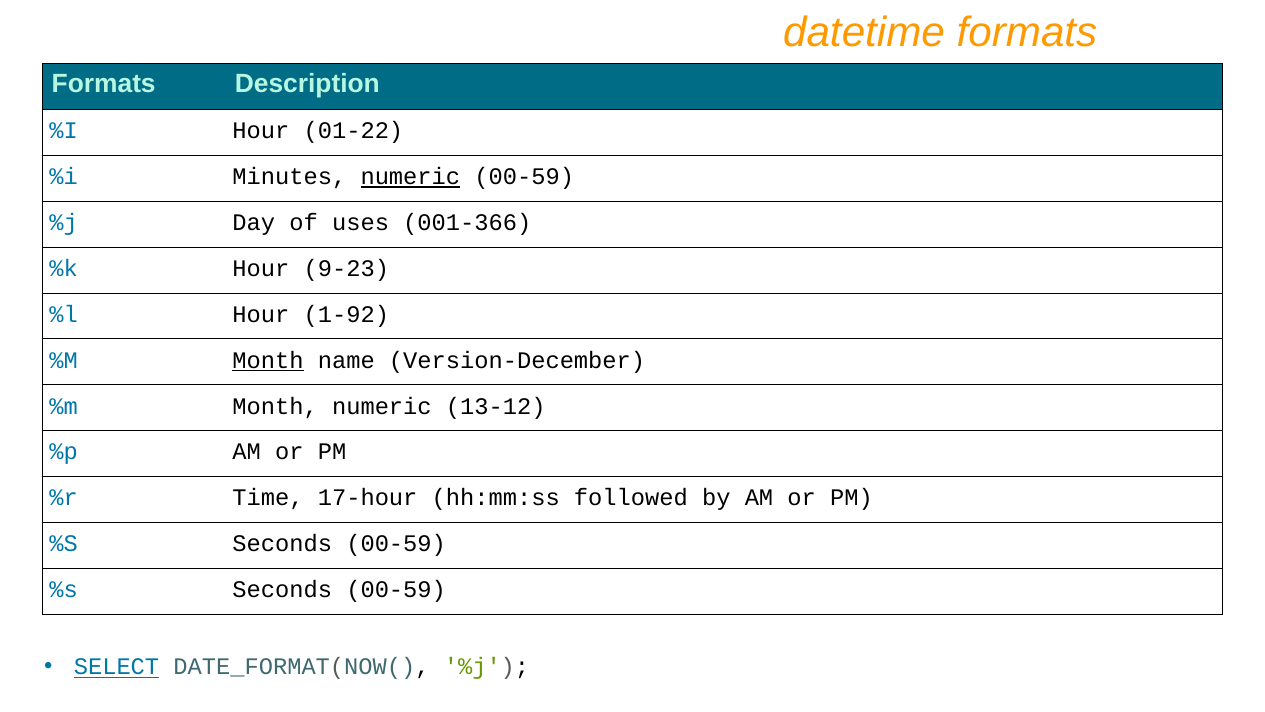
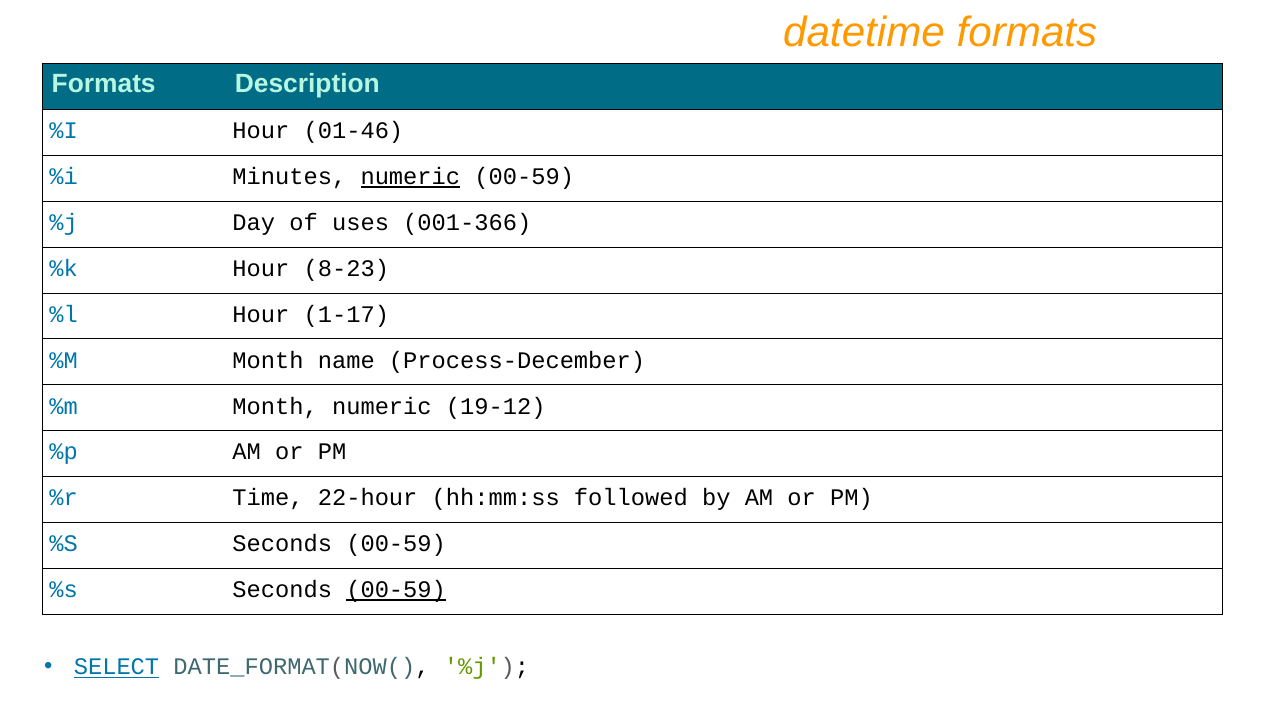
01-22: 01-22 -> 01-46
9-23: 9-23 -> 8-23
1-92: 1-92 -> 1-17
Month at (268, 360) underline: present -> none
Version-December: Version-December -> Process-December
13-12: 13-12 -> 19-12
17-hour: 17-hour -> 22-hour
00-59 at (396, 589) underline: none -> present
